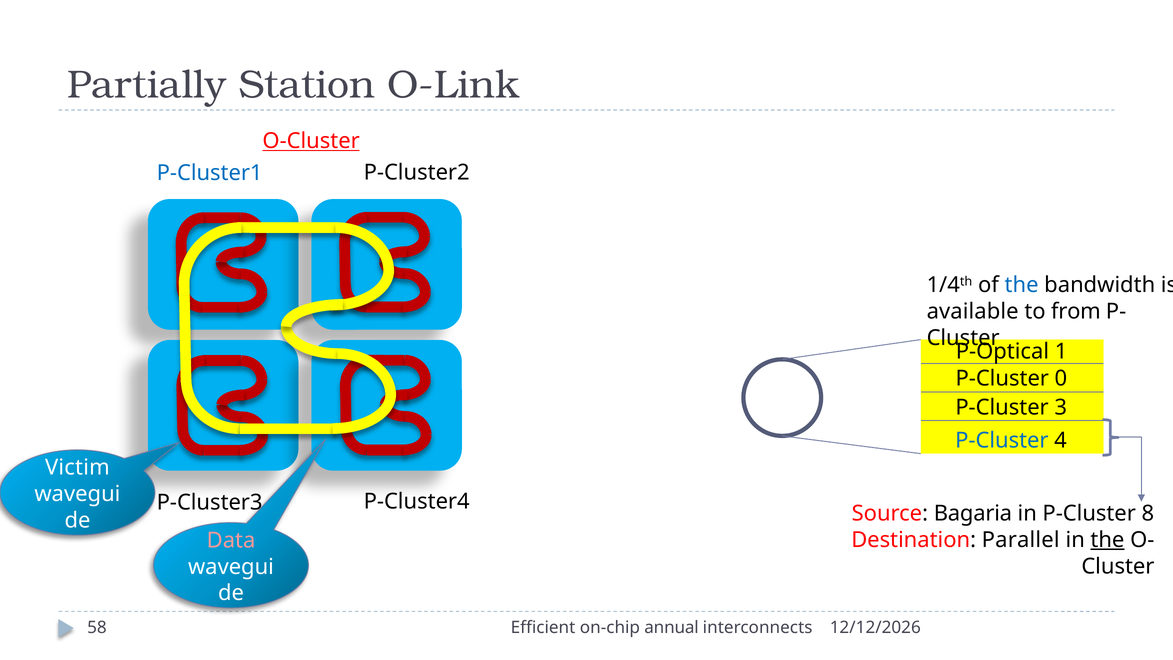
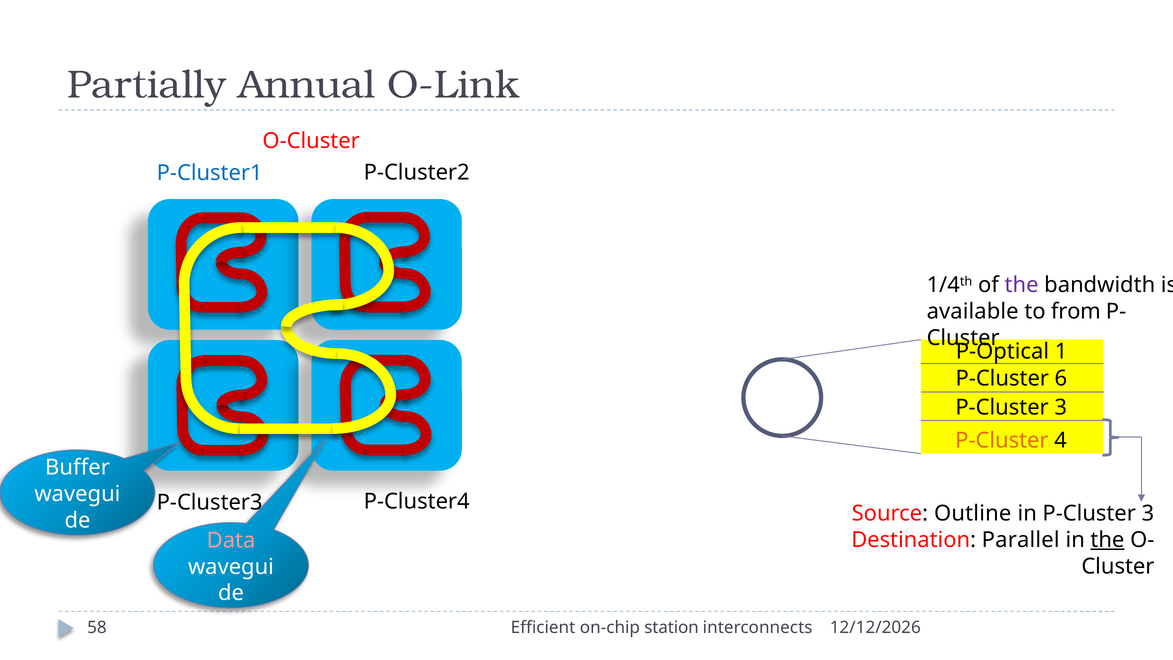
Station: Station -> Annual
O-Cluster underline: present -> none
the at (1022, 285) colour: blue -> purple
0: 0 -> 6
P-Cluster at (1002, 440) colour: blue -> orange
Victim: Victim -> Buffer
Bagaria: Bagaria -> Outline
in P-Cluster 8: 8 -> 3
annual: annual -> station
